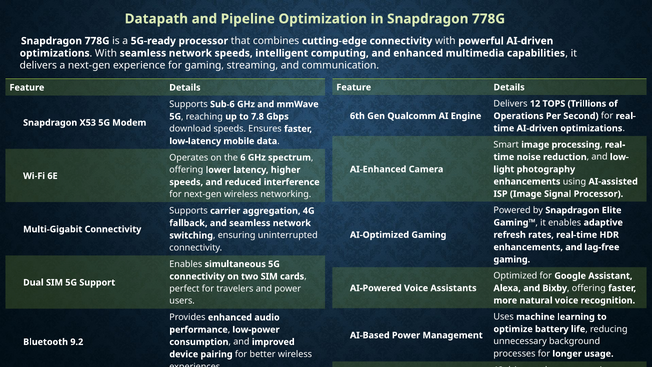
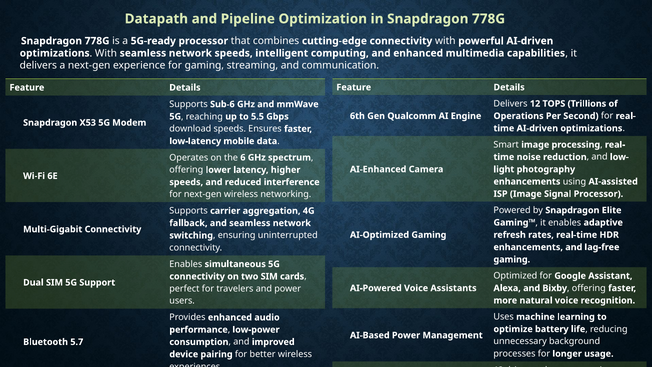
7.8: 7.8 -> 5.5
9.2: 9.2 -> 5.7
